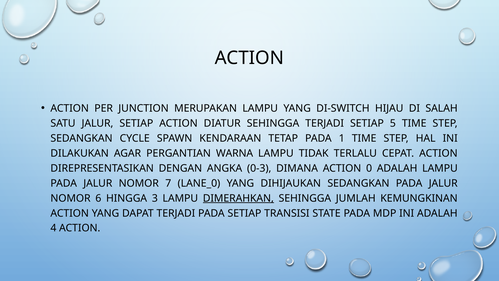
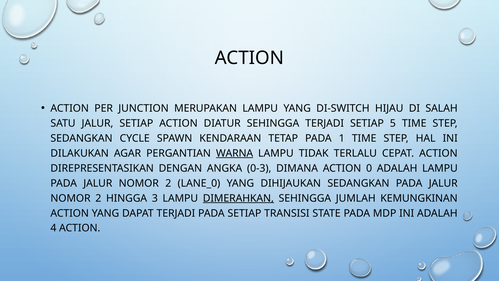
WARNA underline: none -> present
7 at (168, 183): 7 -> 2
6 at (98, 198): 6 -> 2
